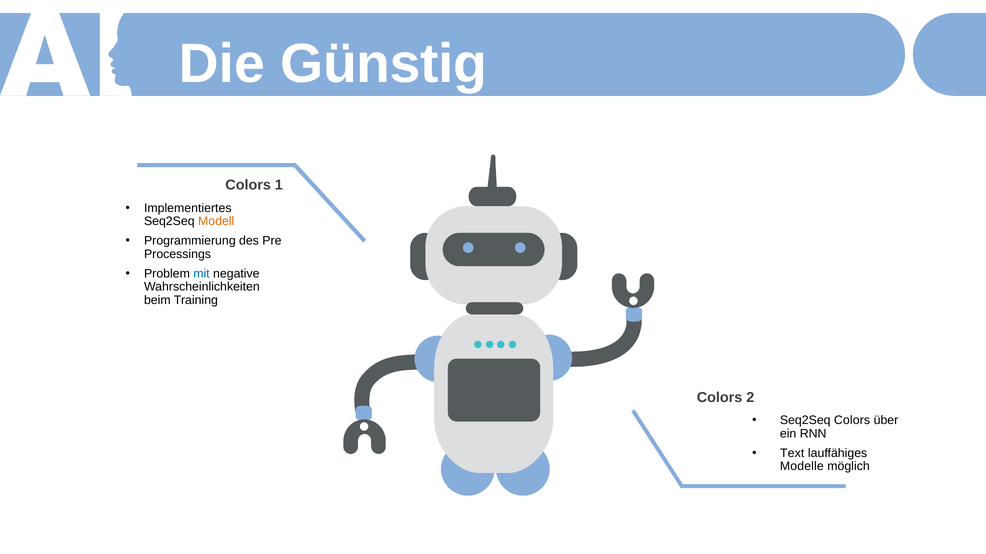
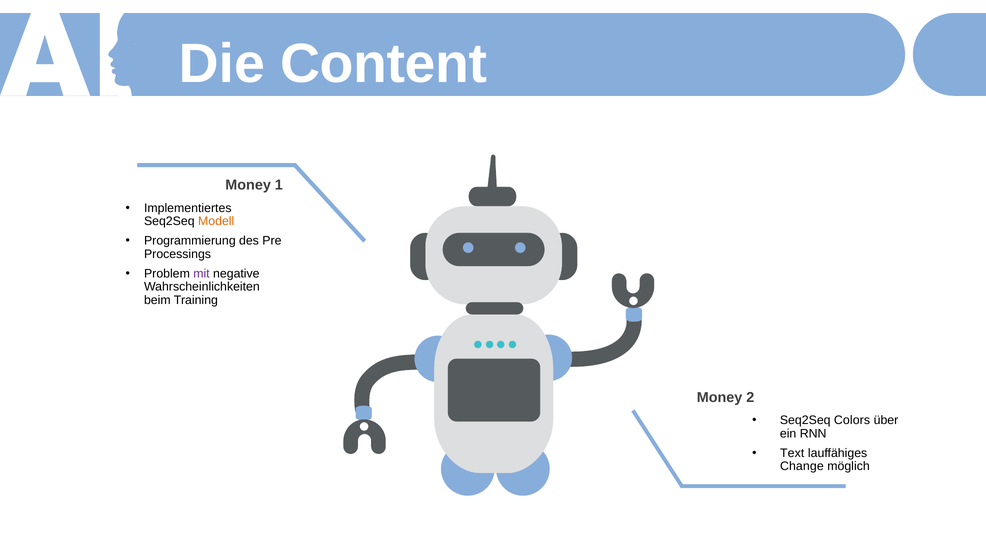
Günstig: Günstig -> Content
Colors at (248, 185): Colors -> Money
mit colour: blue -> purple
Colors at (720, 398): Colors -> Money
Modelle: Modelle -> Change
